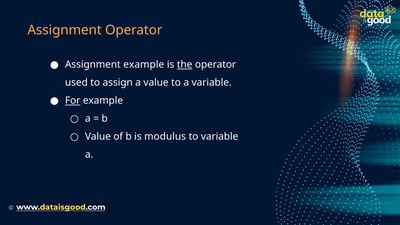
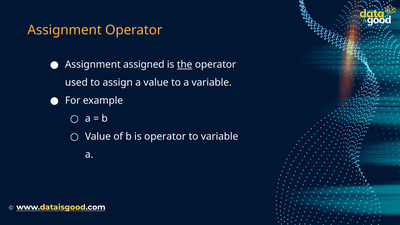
Assignment example: example -> assigned
For underline: present -> none
is modulus: modulus -> operator
